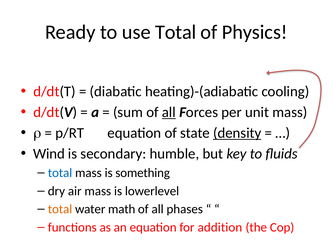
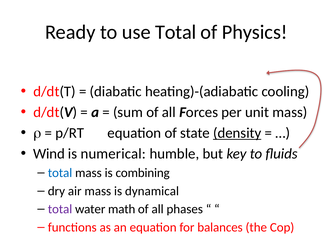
all at (169, 112) underline: present -> none
secondary: secondary -> numerical
something: something -> combining
lowerlevel: lowerlevel -> dynamical
total at (60, 209) colour: orange -> purple
addition: addition -> balances
